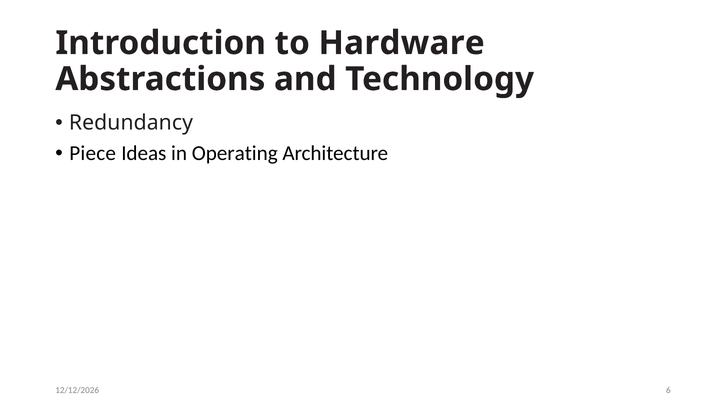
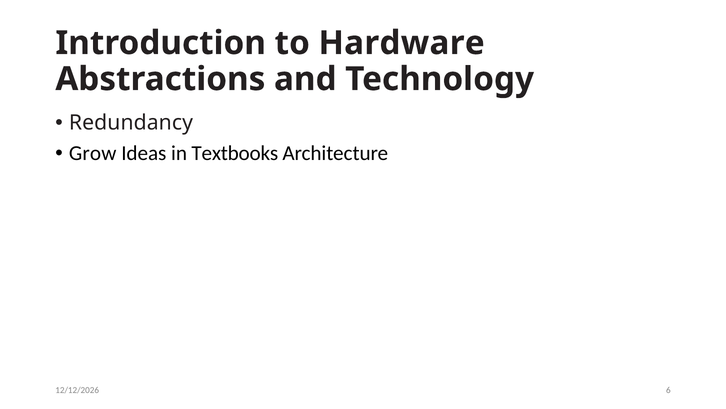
Piece: Piece -> Grow
Operating: Operating -> Textbooks
